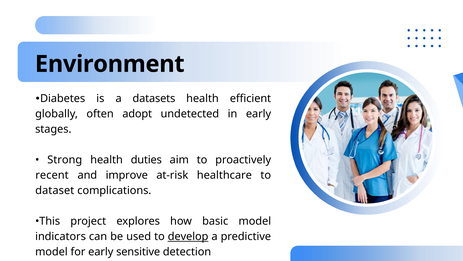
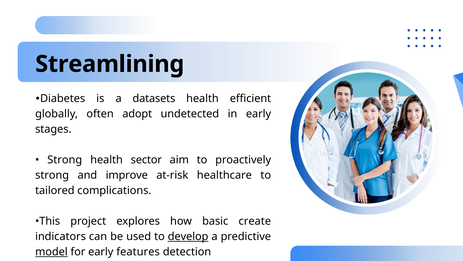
Environment: Environment -> Streamlining
duties: duties -> sector
recent at (52, 175): recent -> strong
dataset: dataset -> tailored
basic model: model -> create
model at (51, 251) underline: none -> present
sensitive: sensitive -> features
